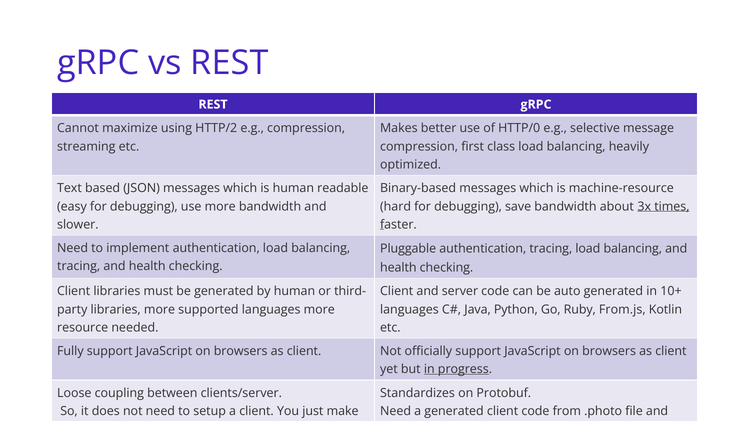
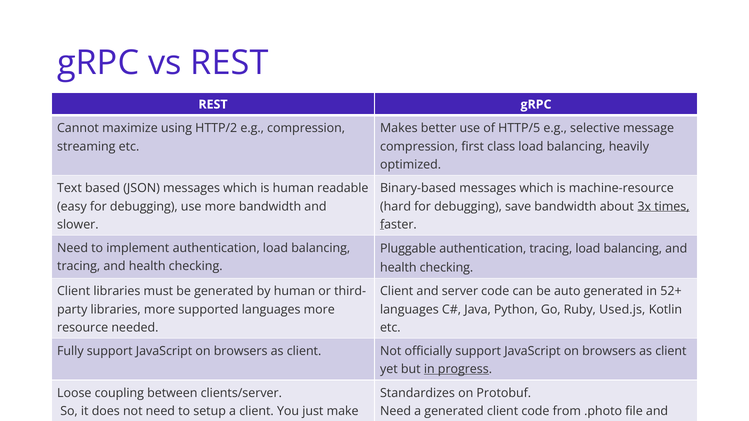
HTTP/0: HTTP/0 -> HTTP/5
10+: 10+ -> 52+
From.js: From.js -> Used.js
